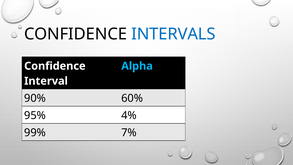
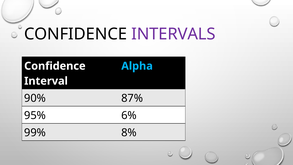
INTERVALS colour: blue -> purple
60%: 60% -> 87%
4%: 4% -> 6%
7%: 7% -> 8%
